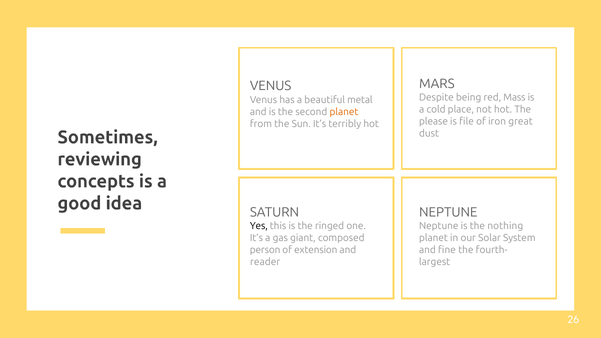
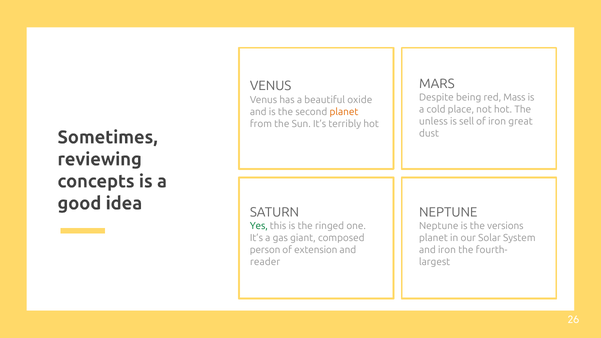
metal: metal -> oxide
please: please -> unless
file: file -> sell
Yes colour: black -> green
nothing: nothing -> versions
and fine: fine -> iron
